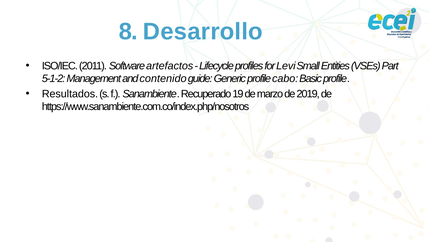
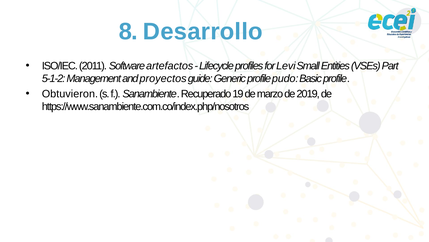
contenido: contenido -> proyectos
cabo: cabo -> pudo
Resultados: Resultados -> Obtuvieron
